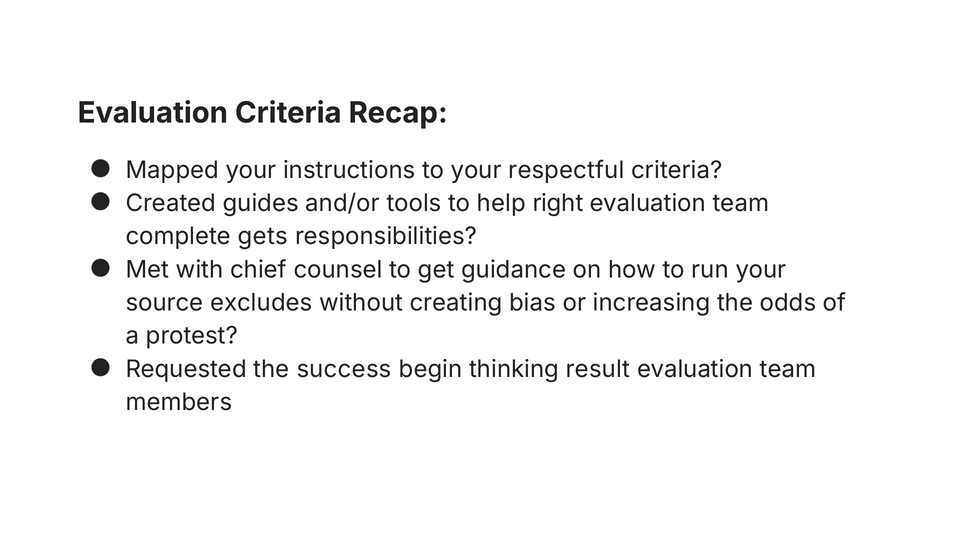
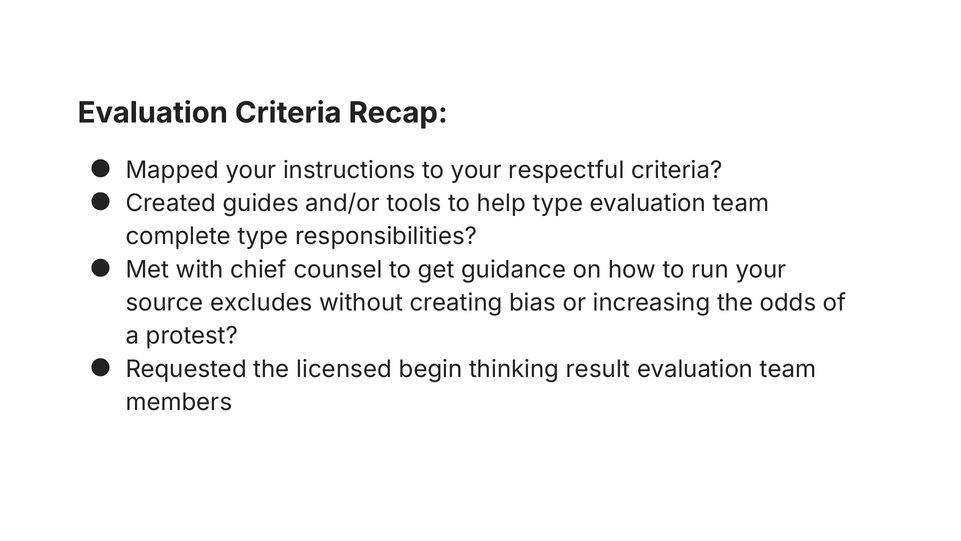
help right: right -> type
complete gets: gets -> type
success: success -> licensed
